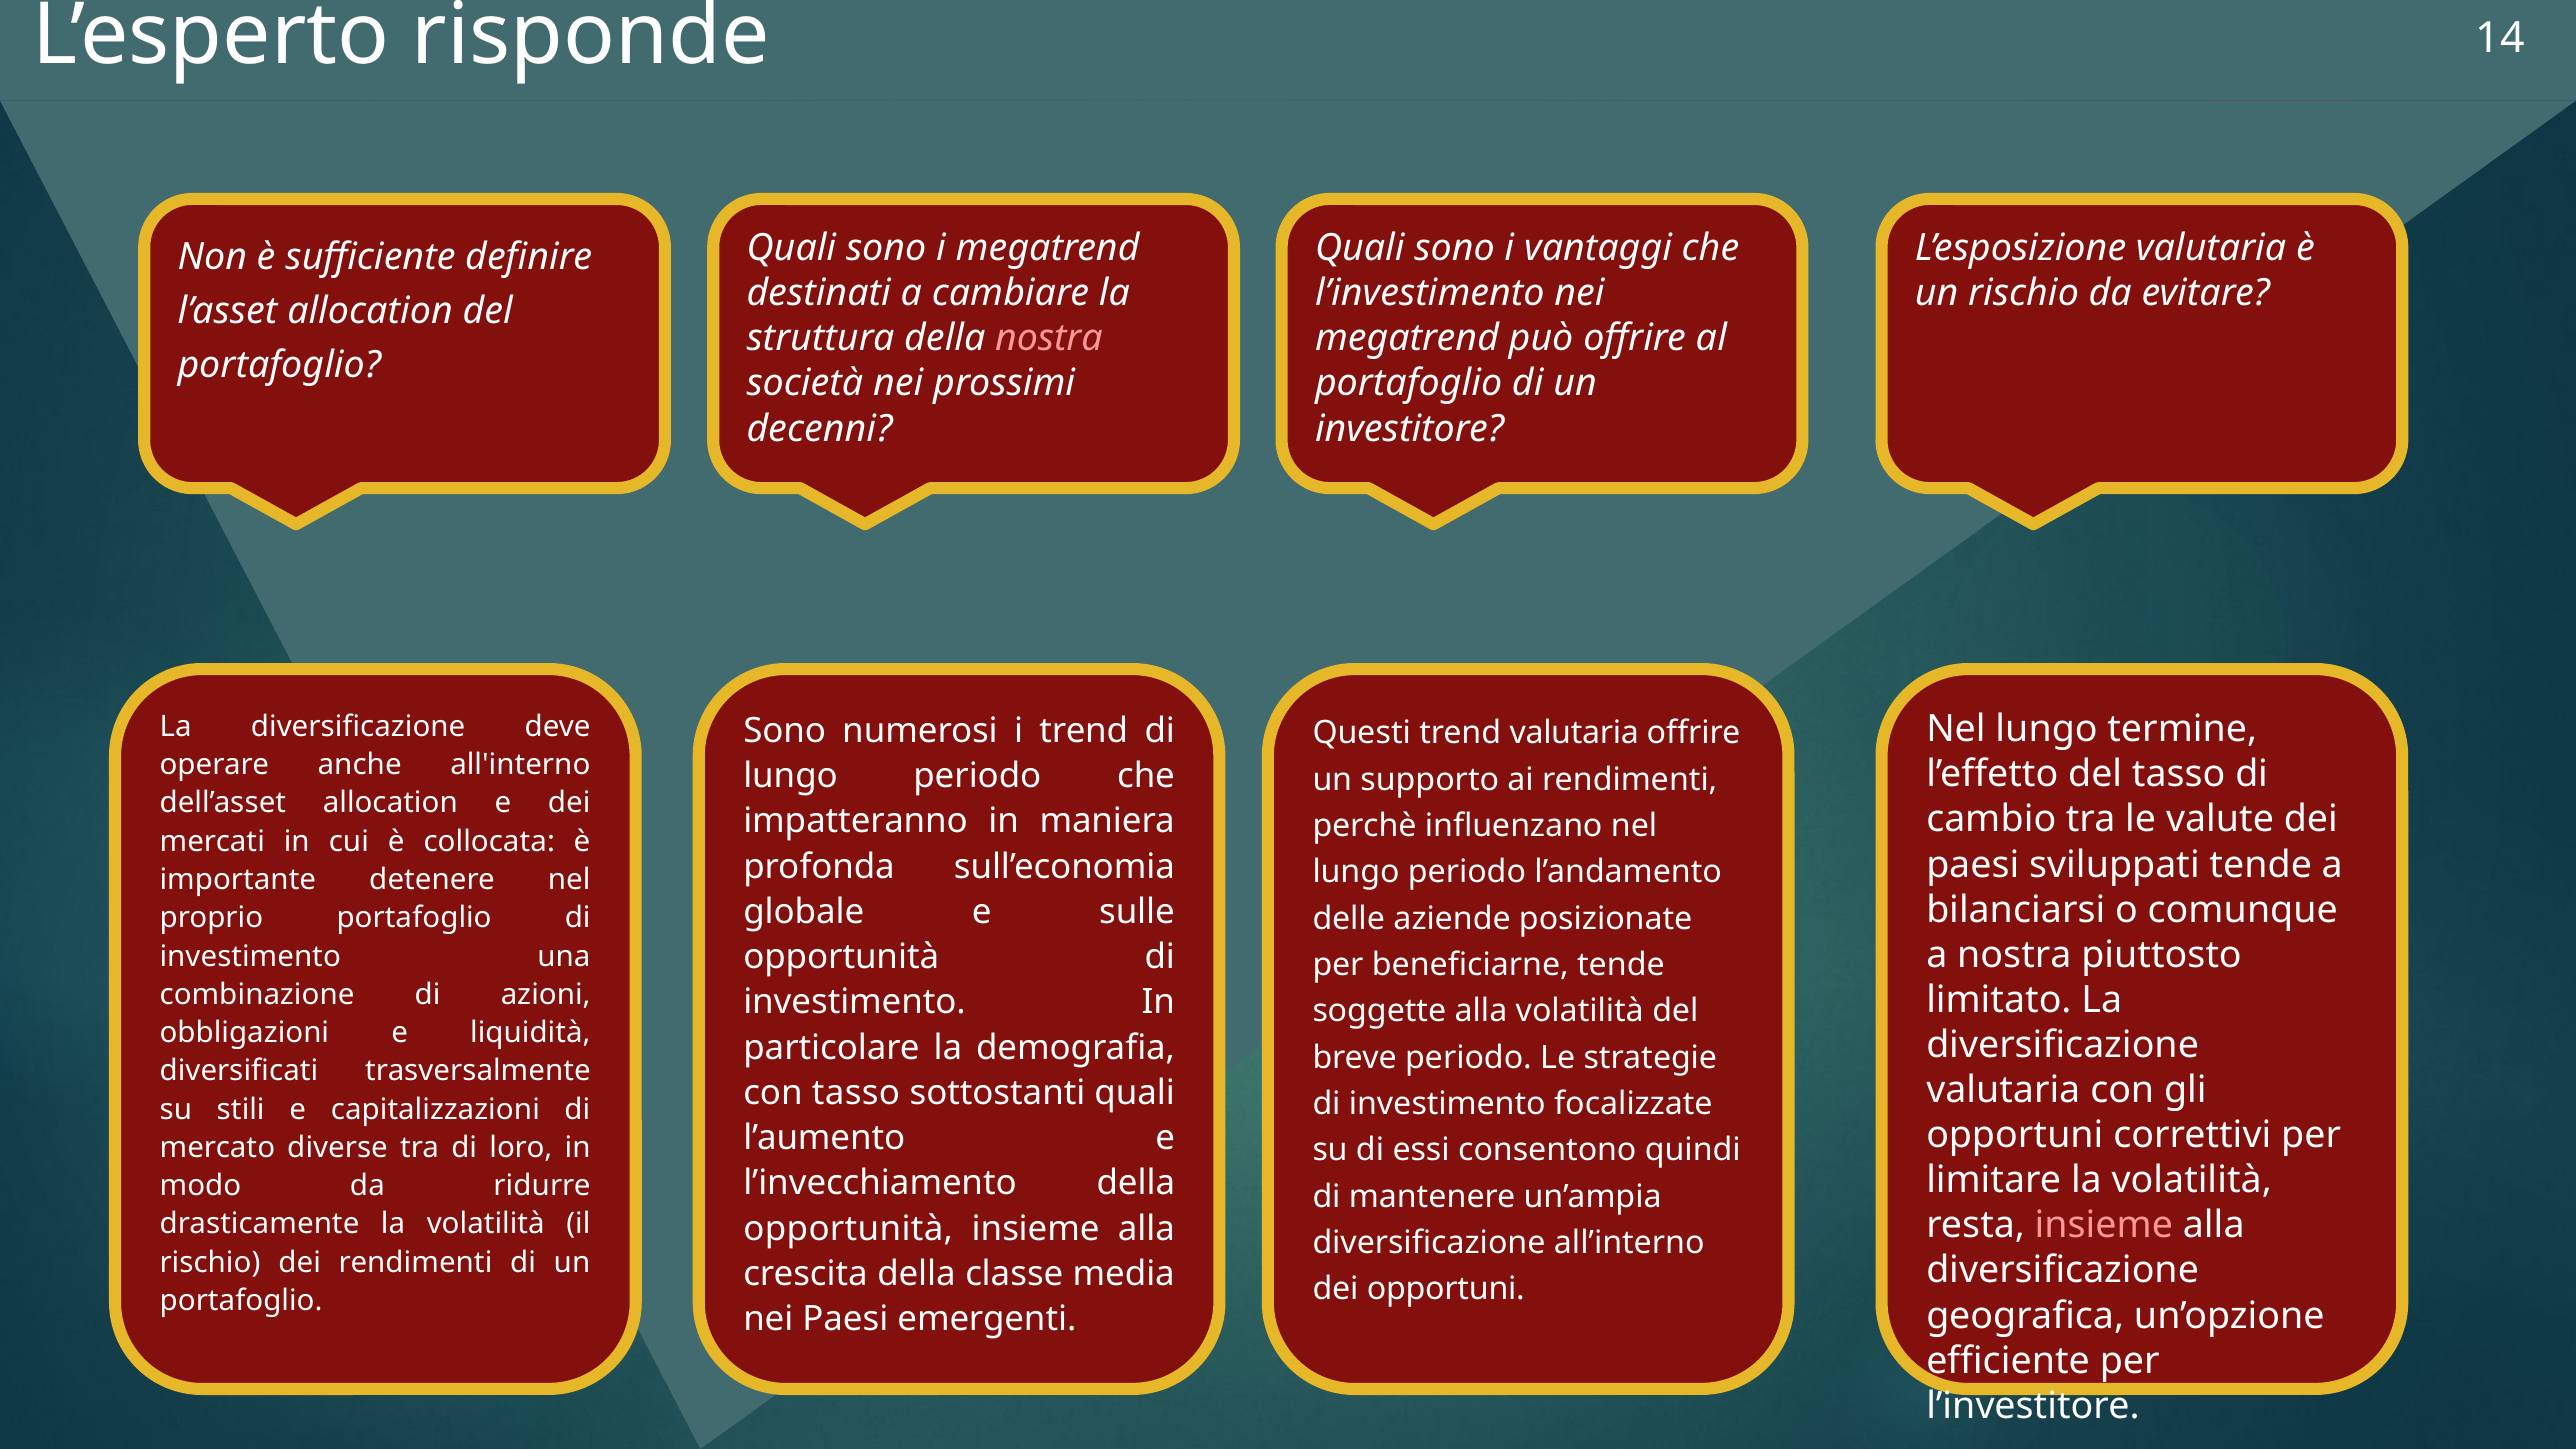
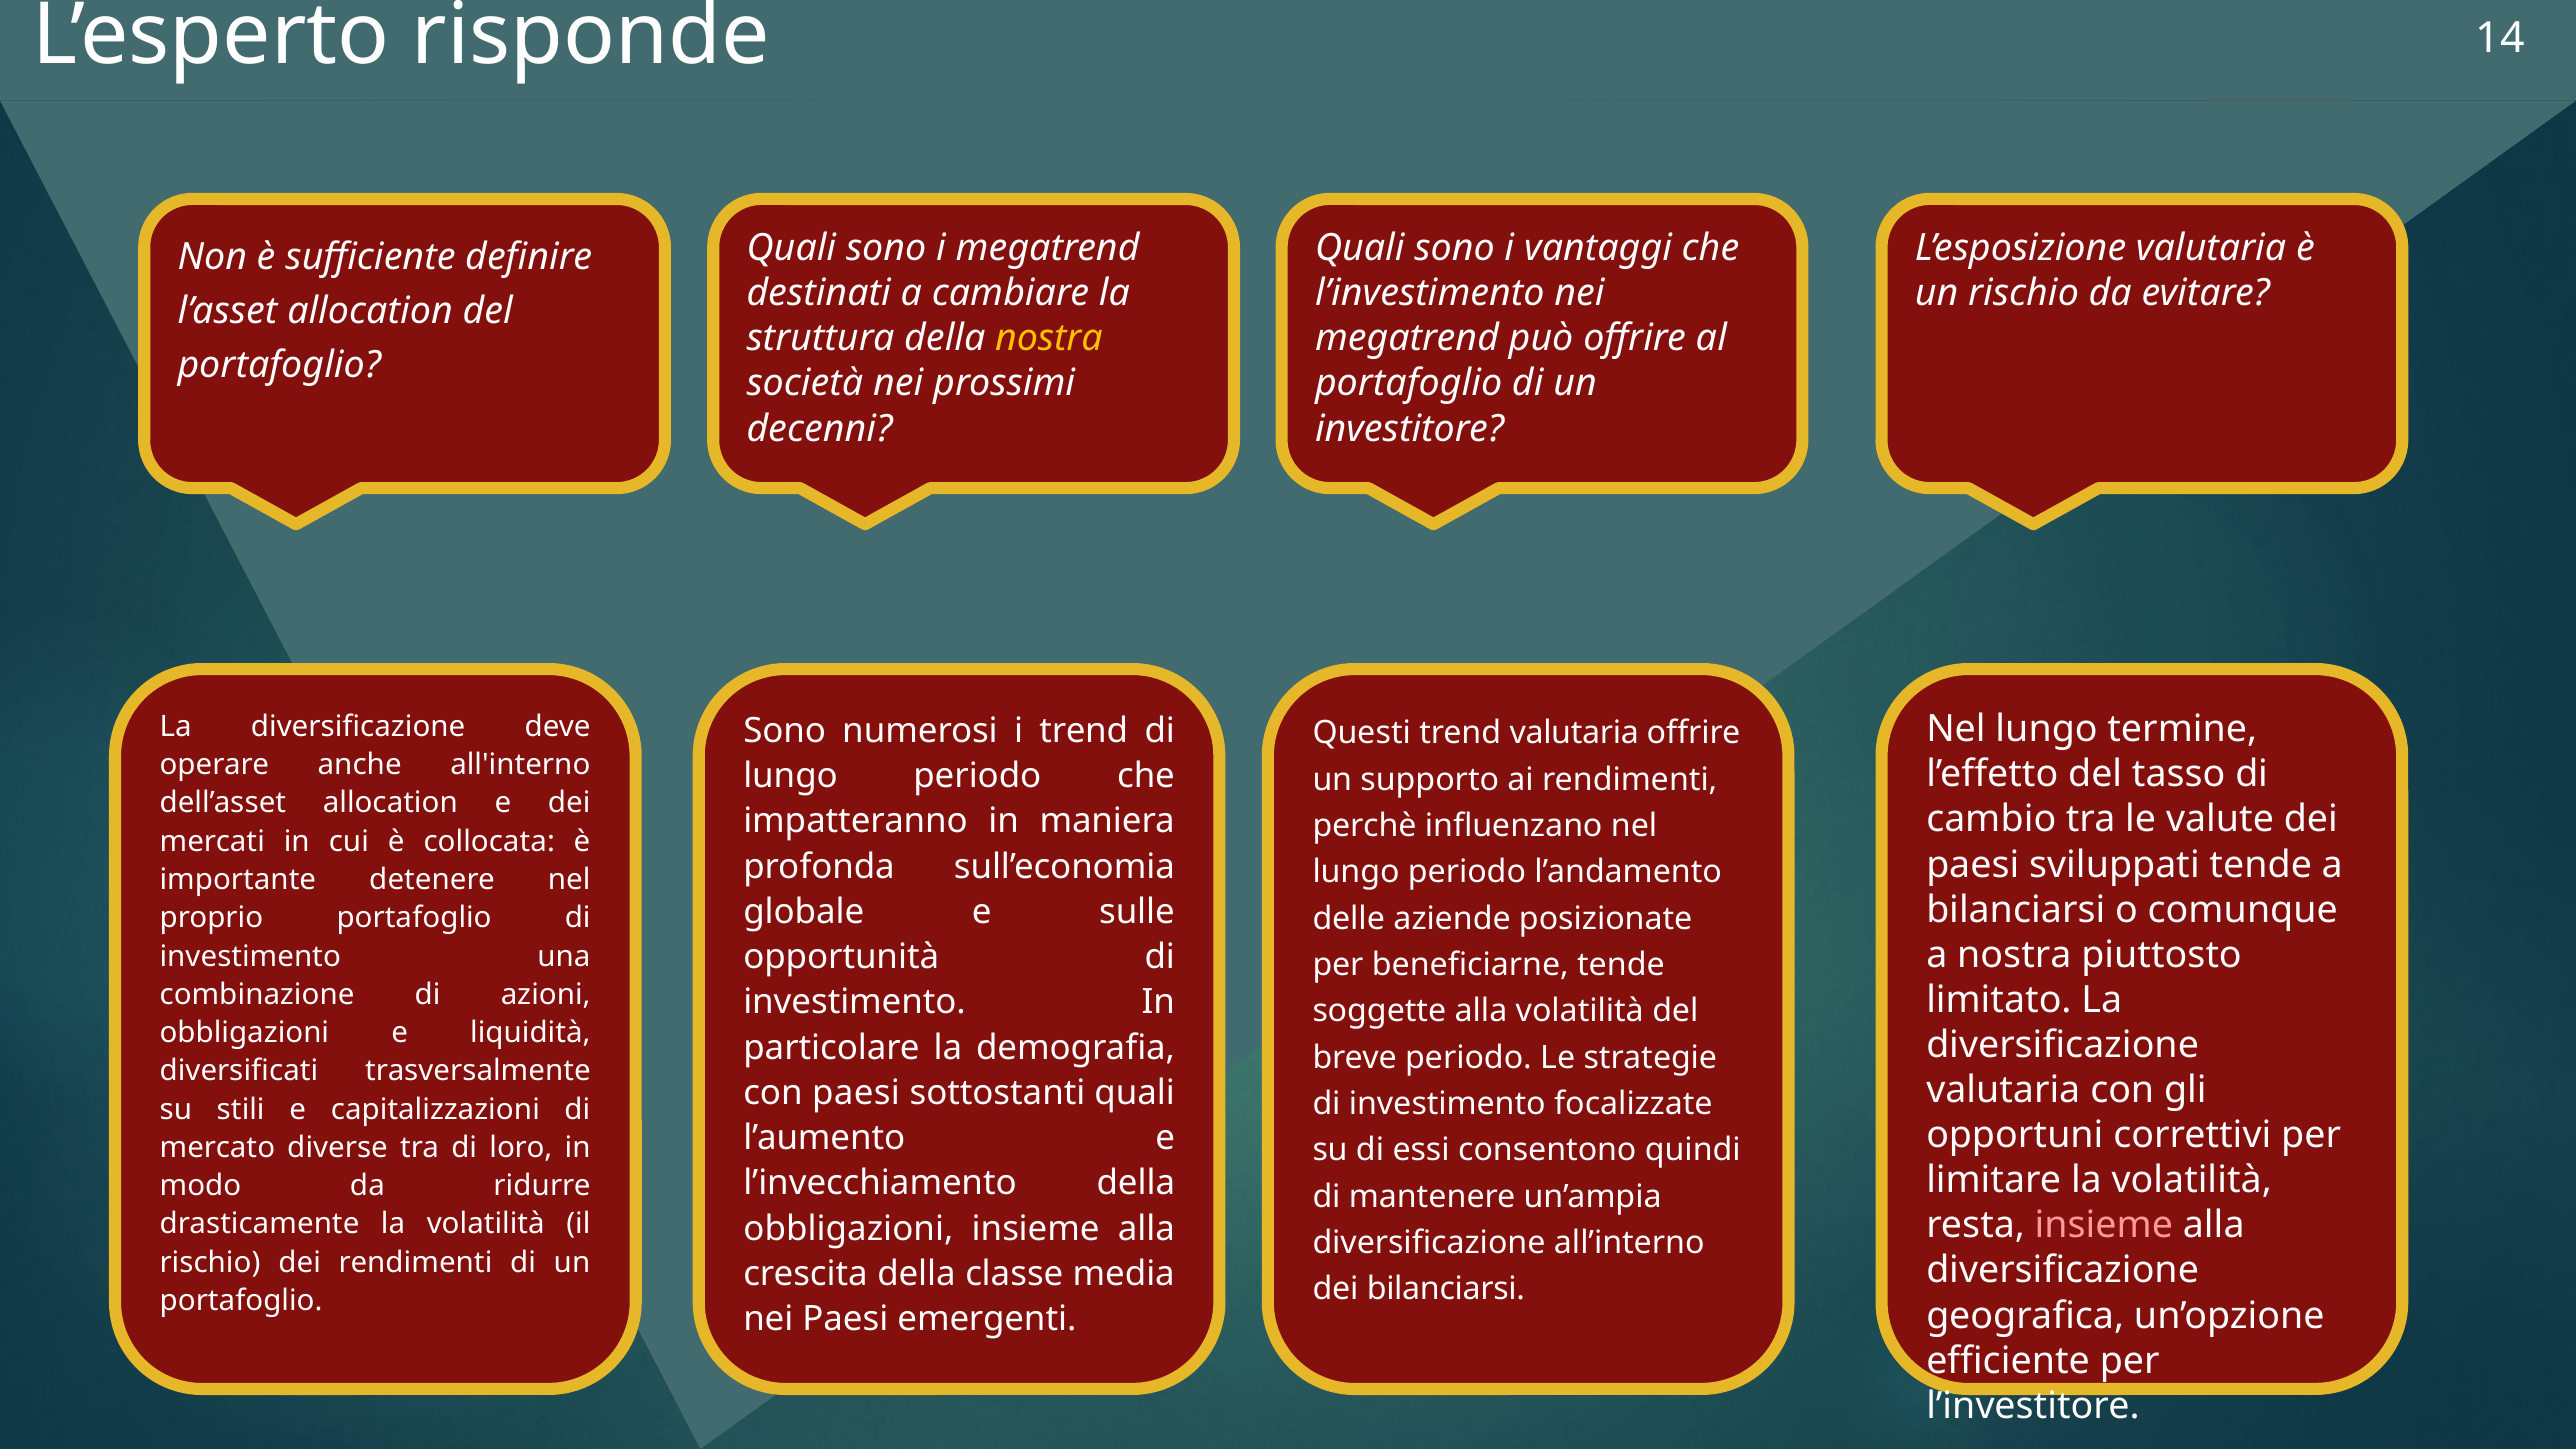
nostra at (1049, 338) colour: pink -> yellow
con tasso: tasso -> paesi
opportunità at (848, 1229): opportunità -> obbligazioni
dei opportuni: opportuni -> bilanciarsi
